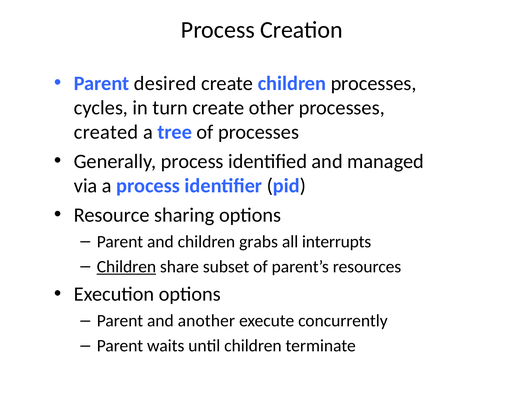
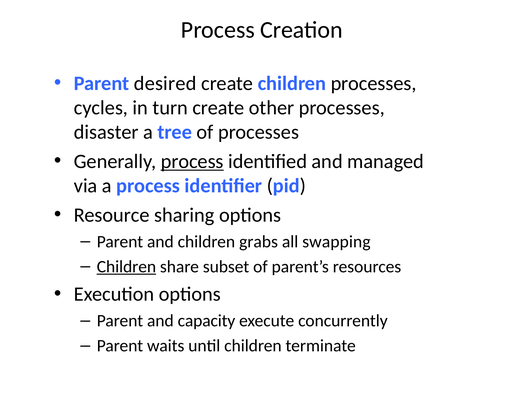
created: created -> disaster
process at (192, 161) underline: none -> present
interrupts: interrupts -> swapping
another: another -> capacity
